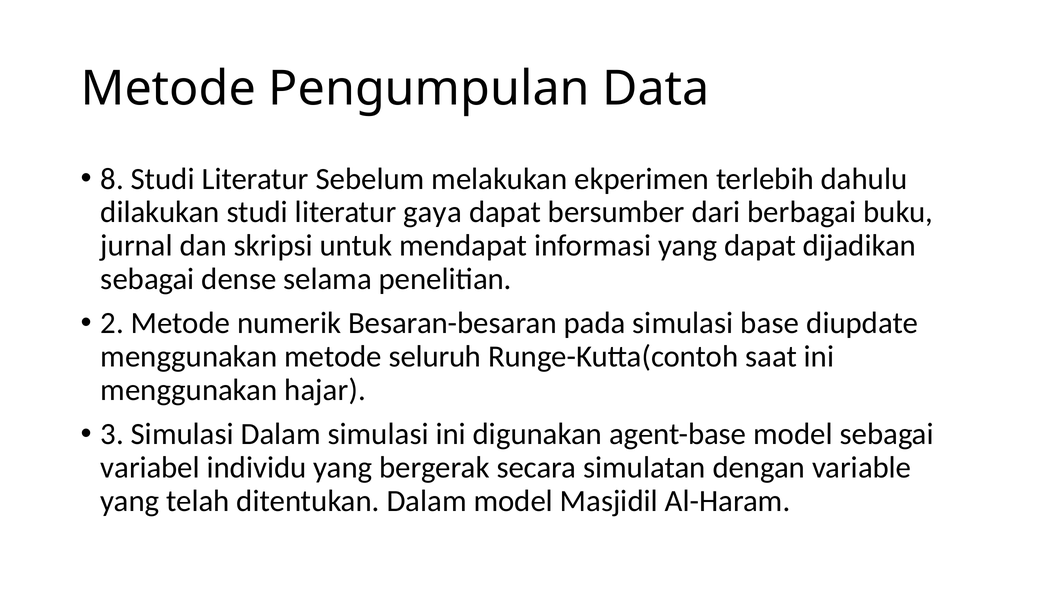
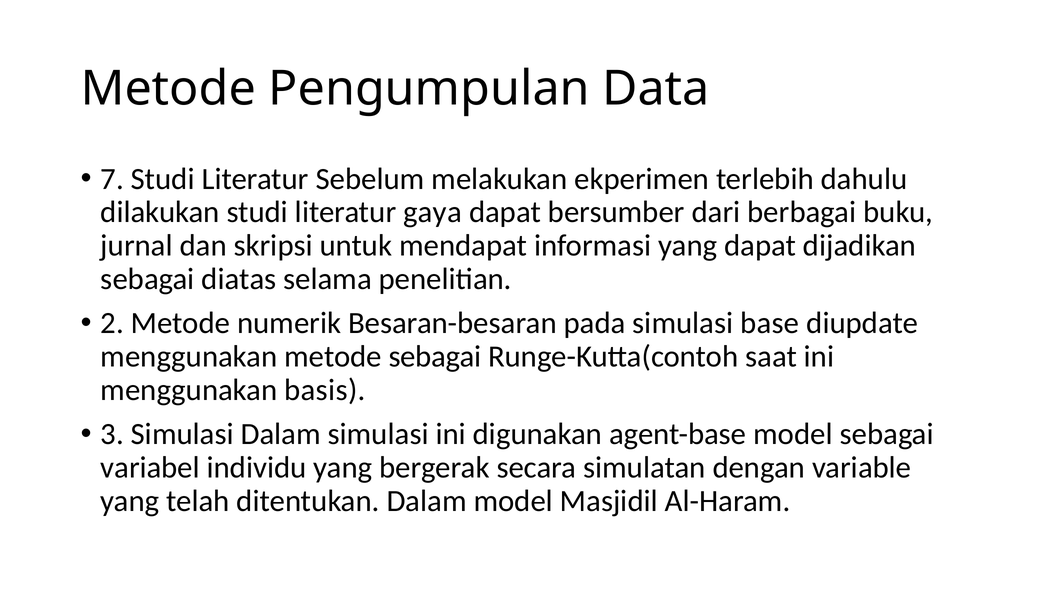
8: 8 -> 7
dense: dense -> diatas
metode seluruh: seluruh -> sebagai
hajar: hajar -> basis
